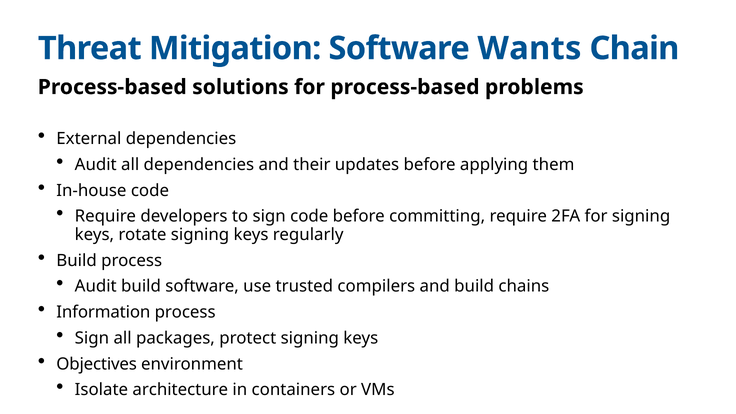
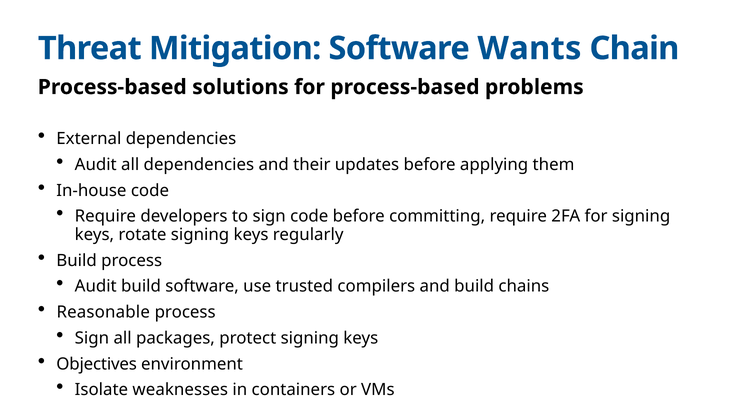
Information: Information -> Reasonable
architecture: architecture -> weaknesses
